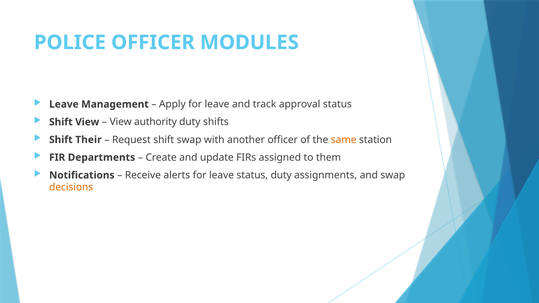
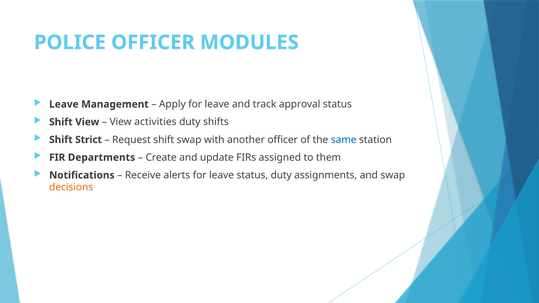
authority: authority -> activities
Their: Their -> Strict
same colour: orange -> blue
